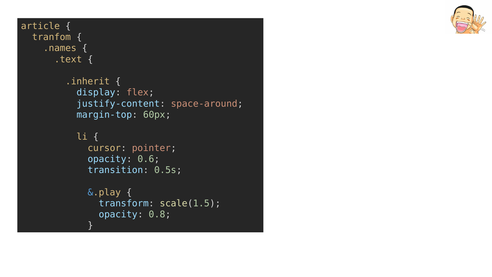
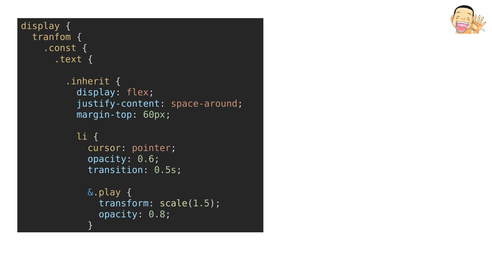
article at (40, 26): article -> display
.names: .names -> .const
